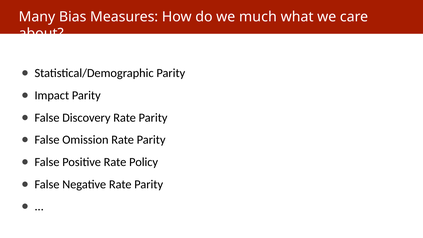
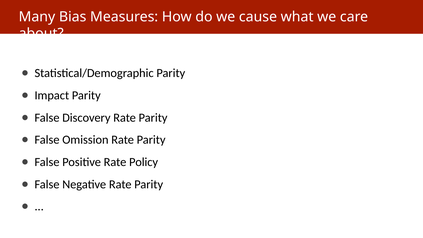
much: much -> cause
